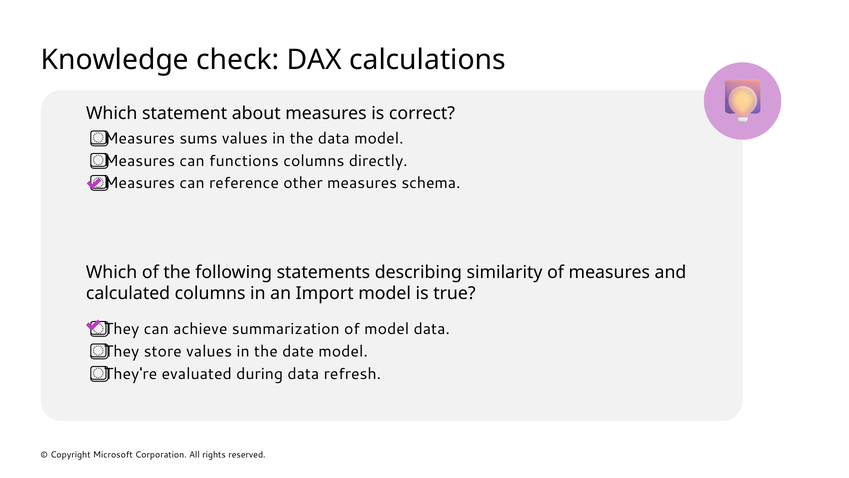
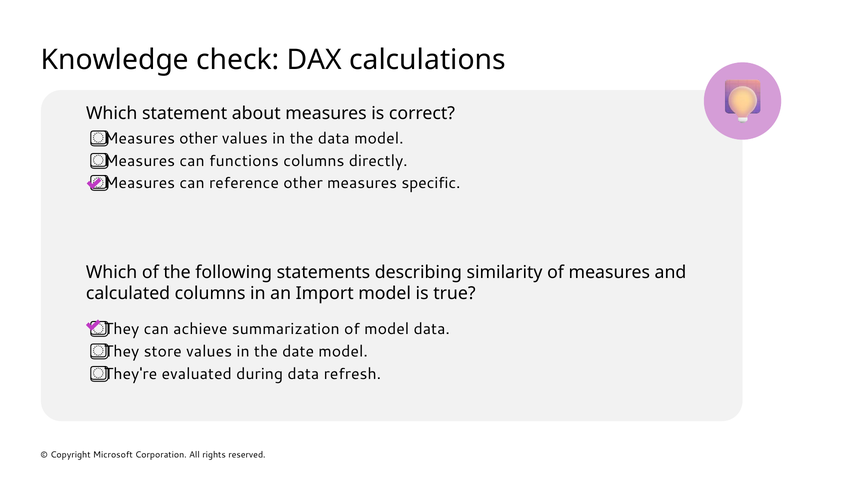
sums at (199, 138): sums -> other
schema: schema -> specific
